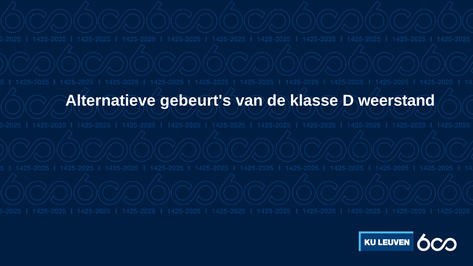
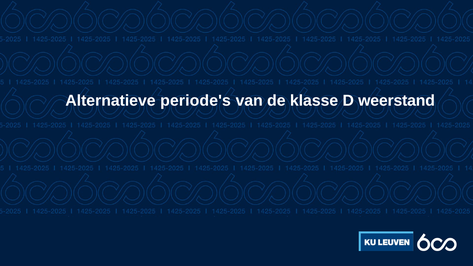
gebeurt's: gebeurt's -> periode's
